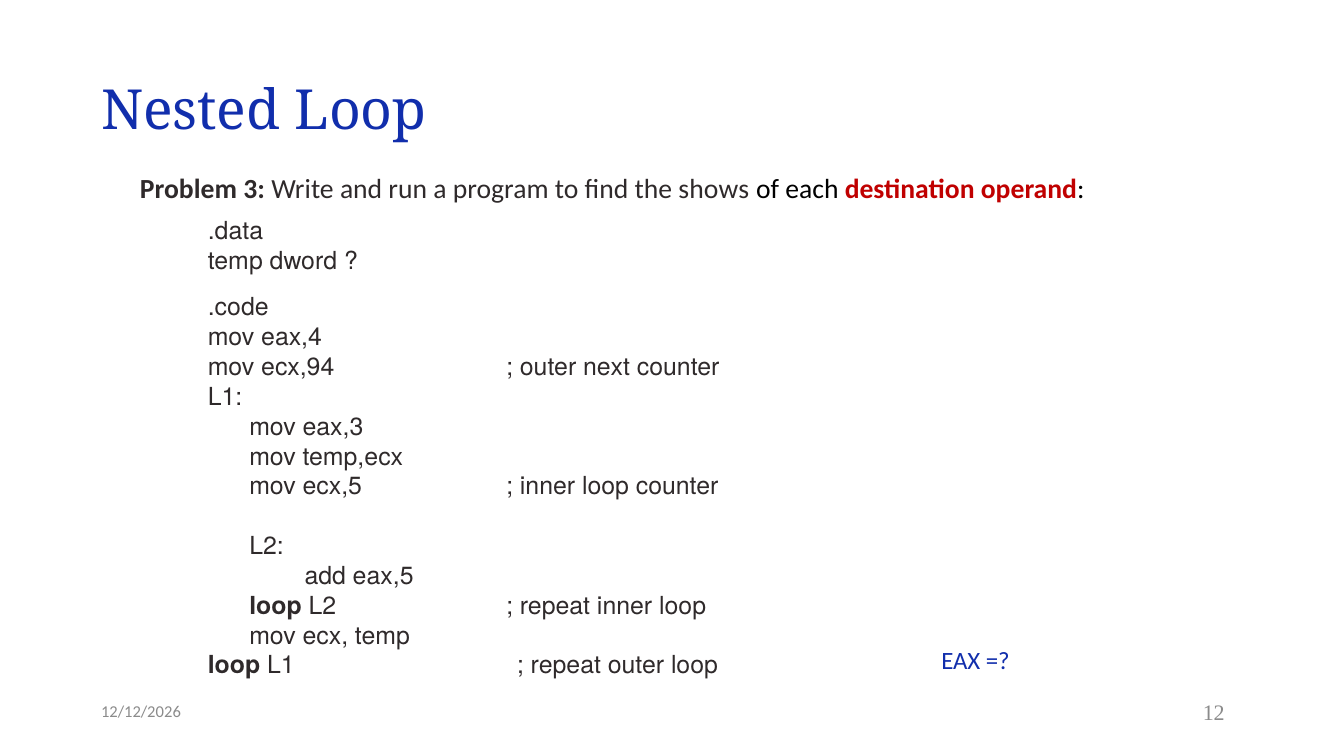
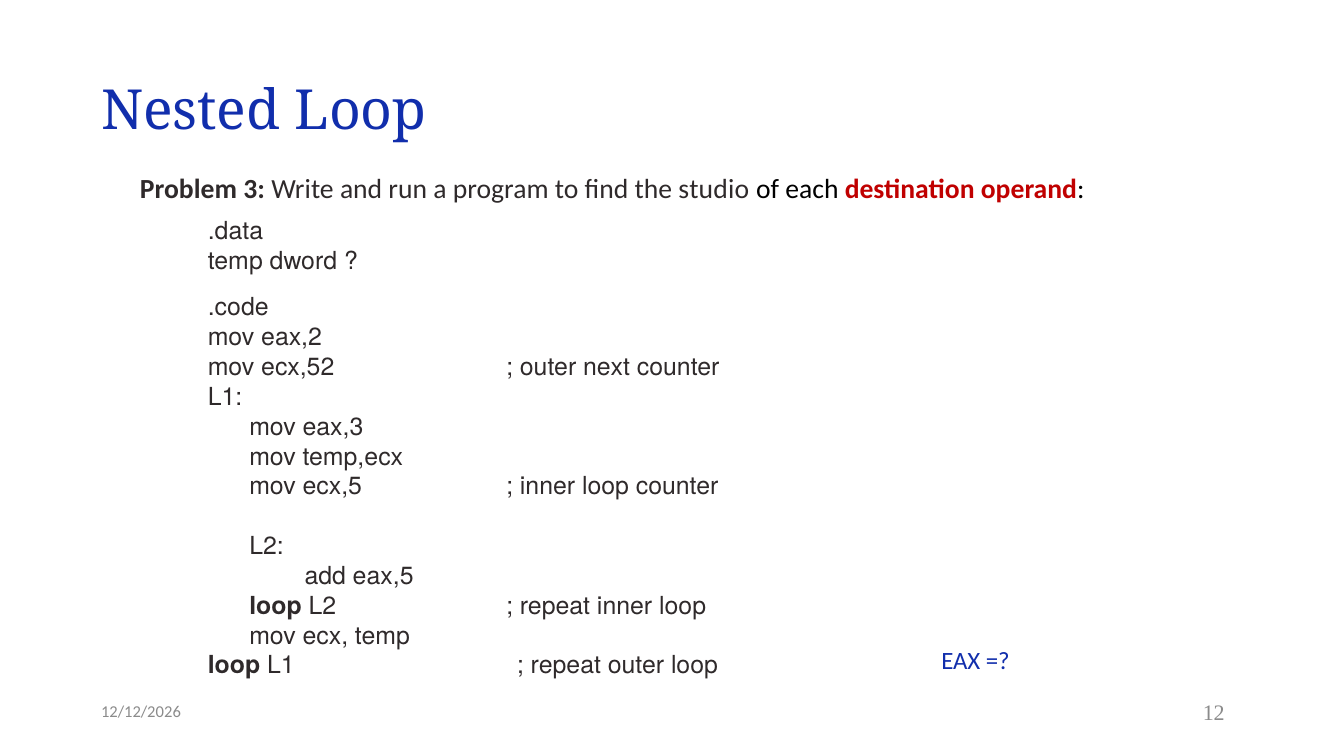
shows: shows -> studio
eax,4: eax,4 -> eax,2
ecx,94: ecx,94 -> ecx,52
